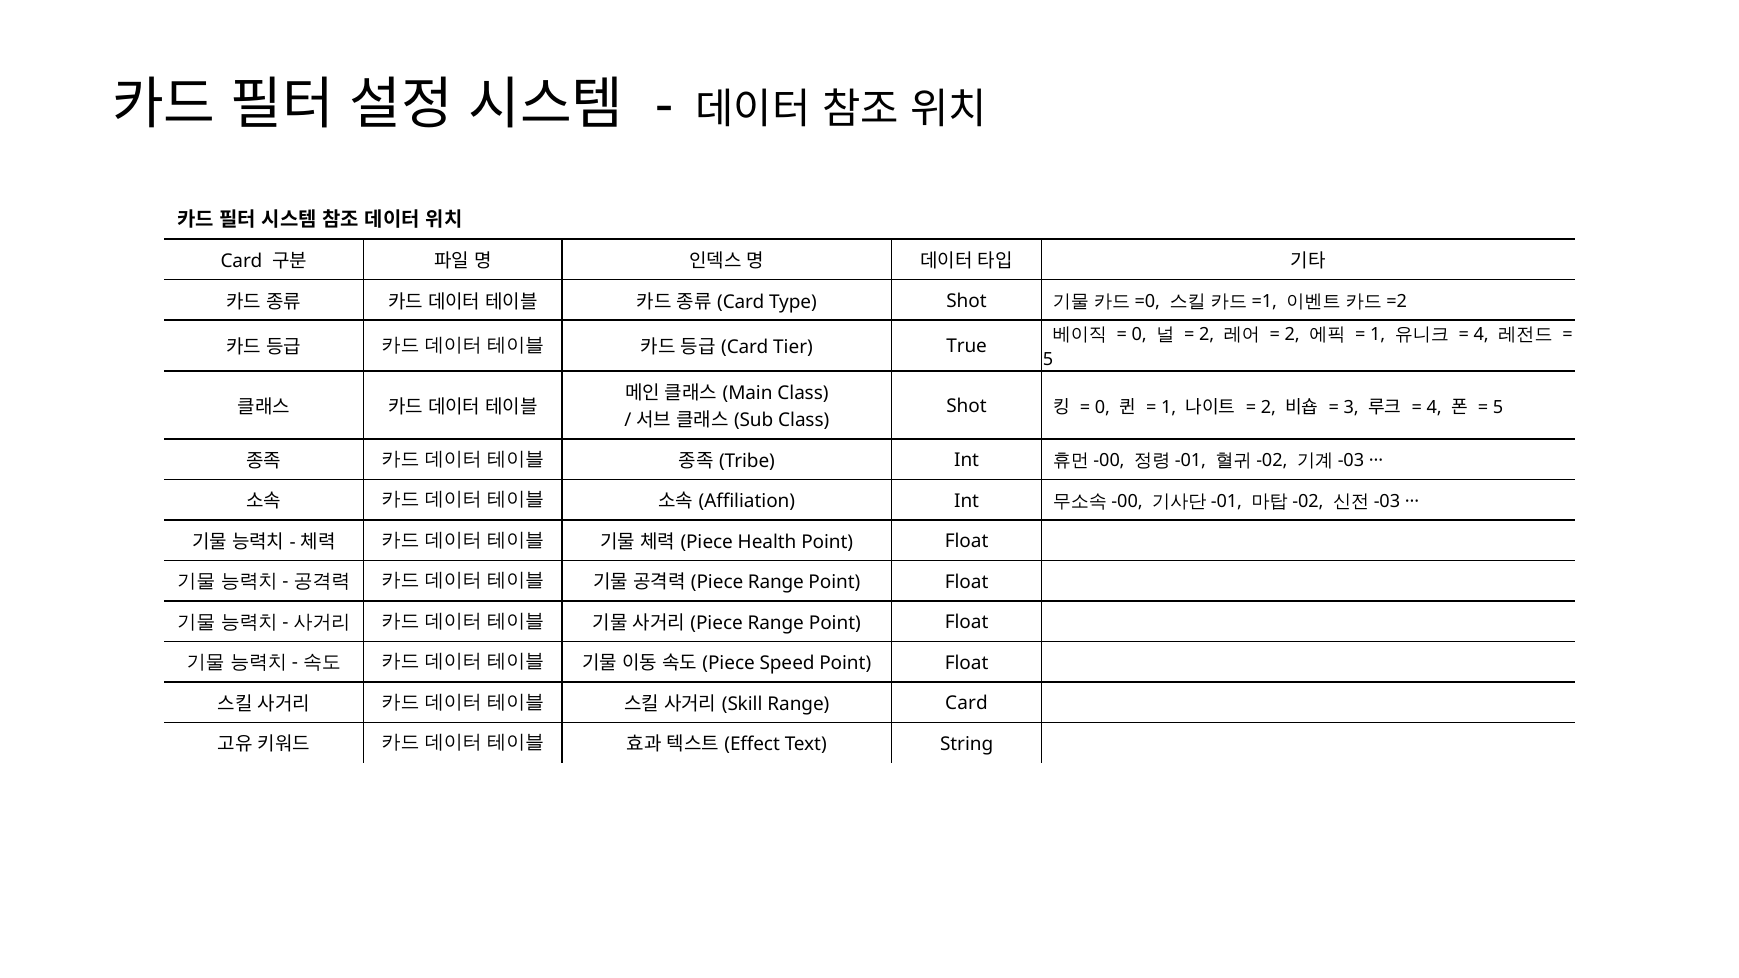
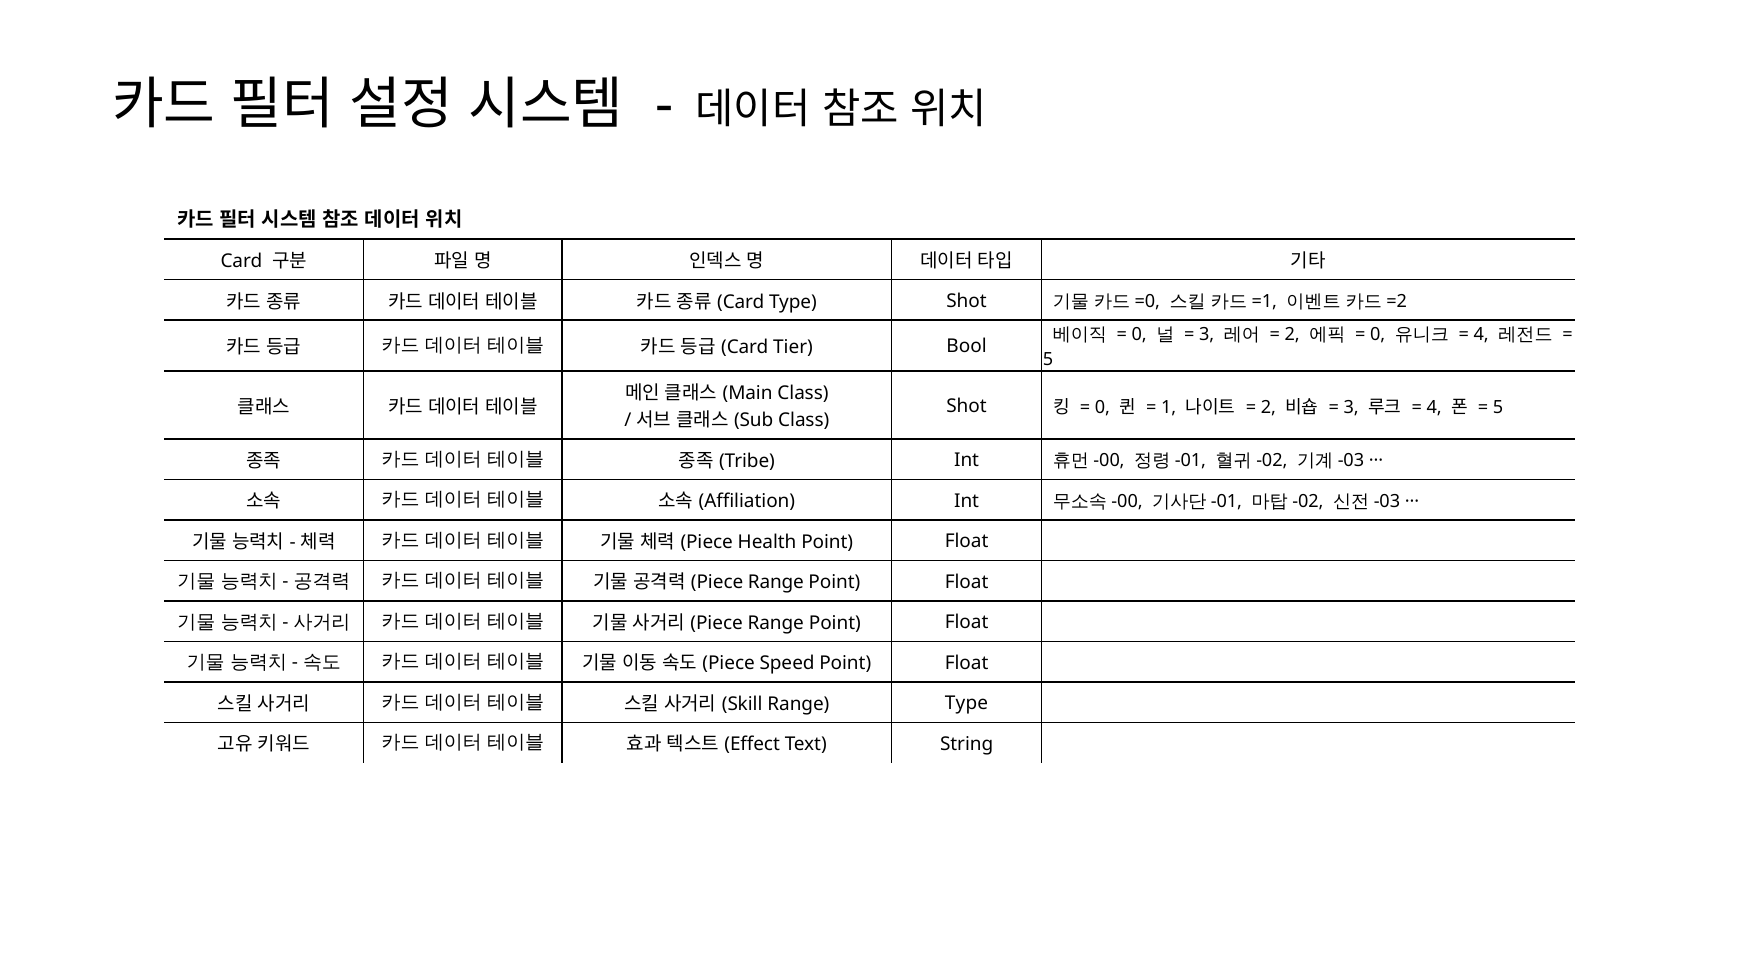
2 at (1207, 335): 2 -> 3
1 at (1378, 335): 1 -> 0
True: True -> Bool
Range Card: Card -> Type
